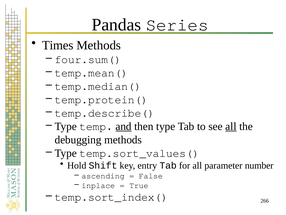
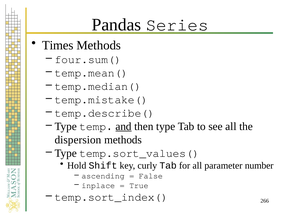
temp.protein(: temp.protein( -> temp.mistake(
all at (231, 126) underline: present -> none
debugging: debugging -> dispersion
entry: entry -> curly
